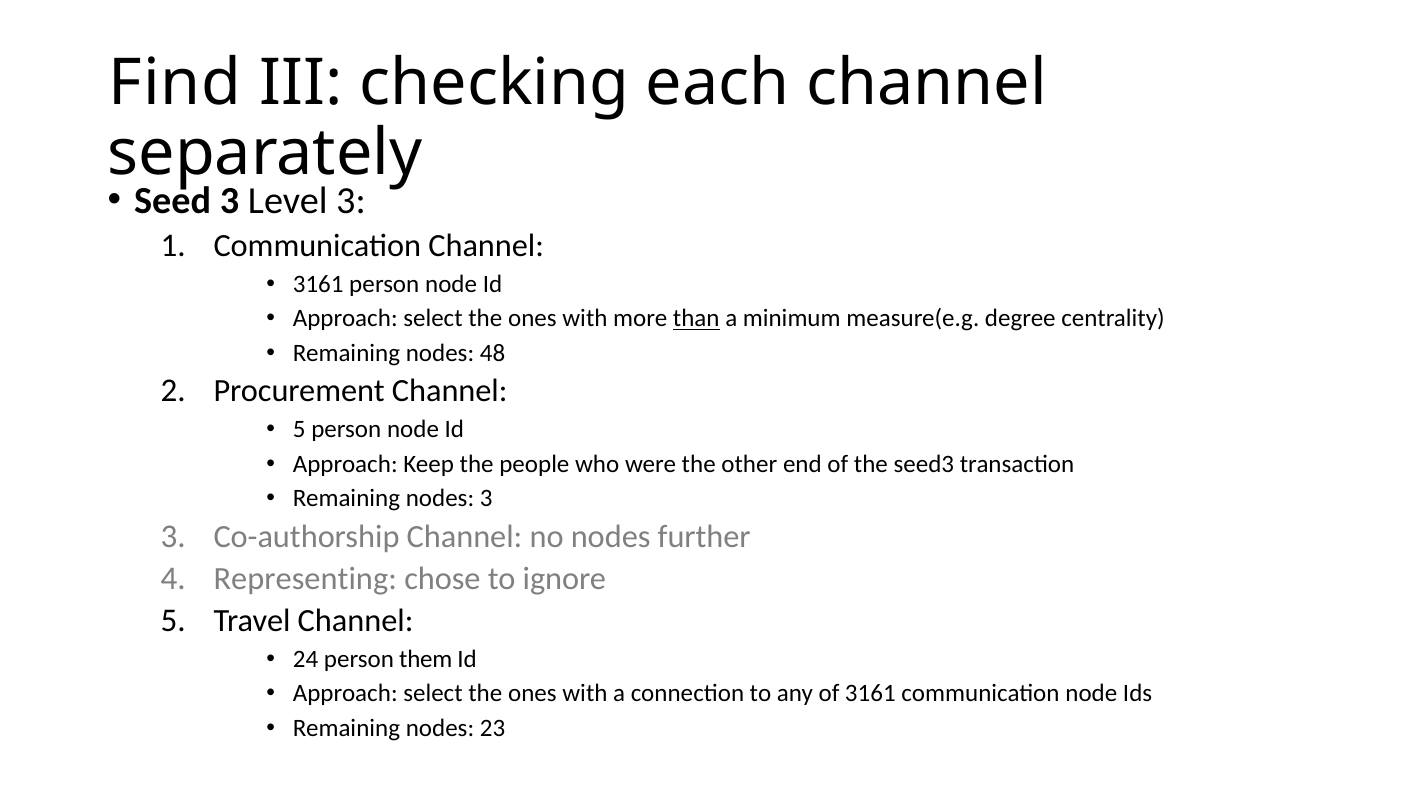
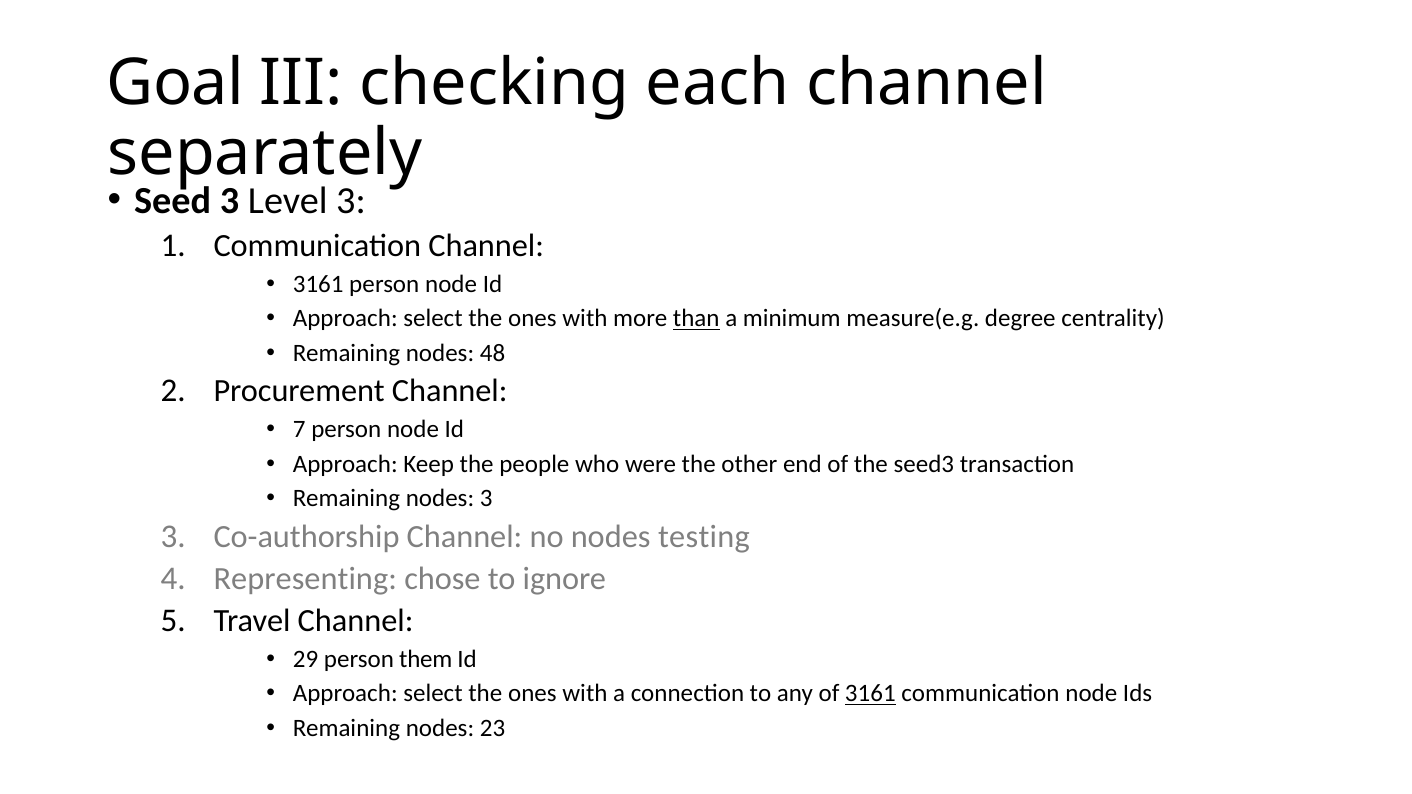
Find: Find -> Goal
5 at (299, 430): 5 -> 7
further: further -> testing
24: 24 -> 29
3161 at (870, 694) underline: none -> present
